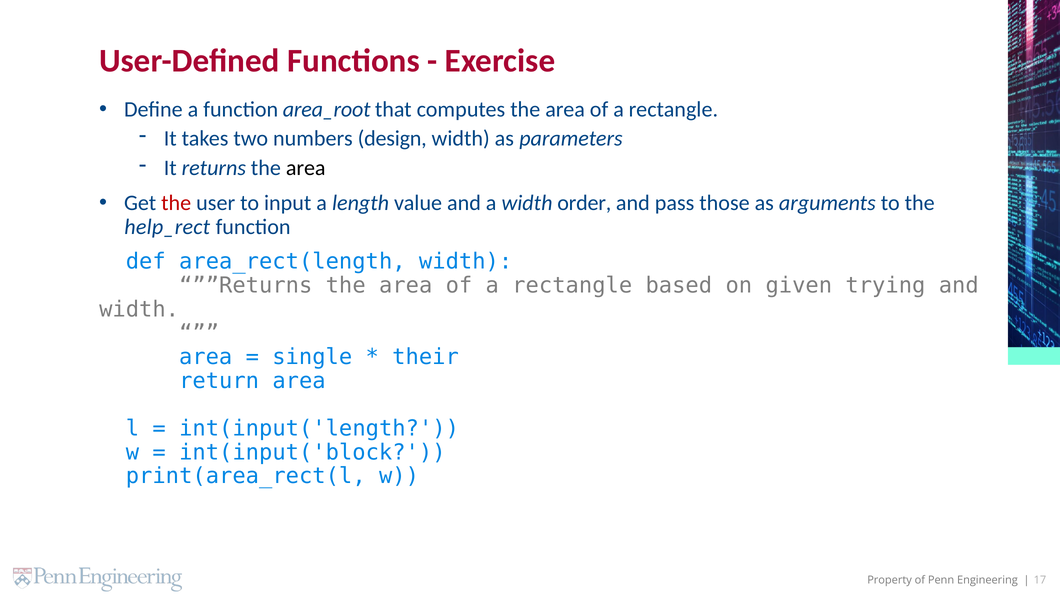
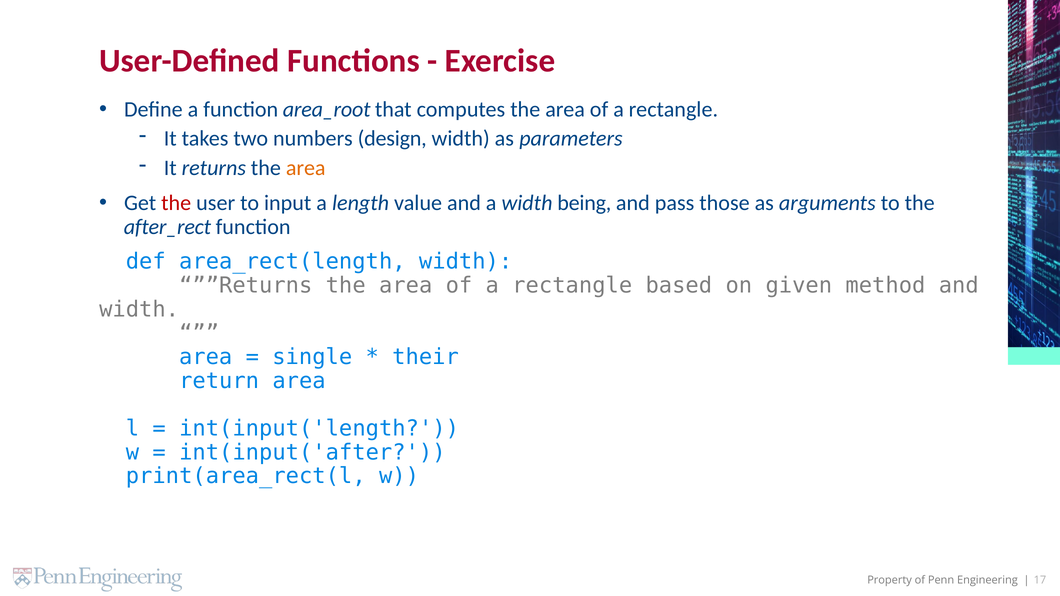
area at (306, 168) colour: black -> orange
order: order -> being
help_rect: help_rect -> after_rect
trying: trying -> method
int(input('block: int(input('block -> int(input('after
